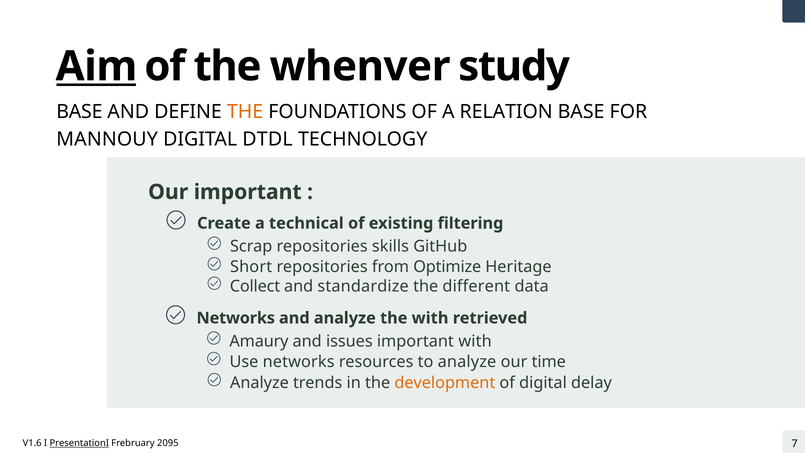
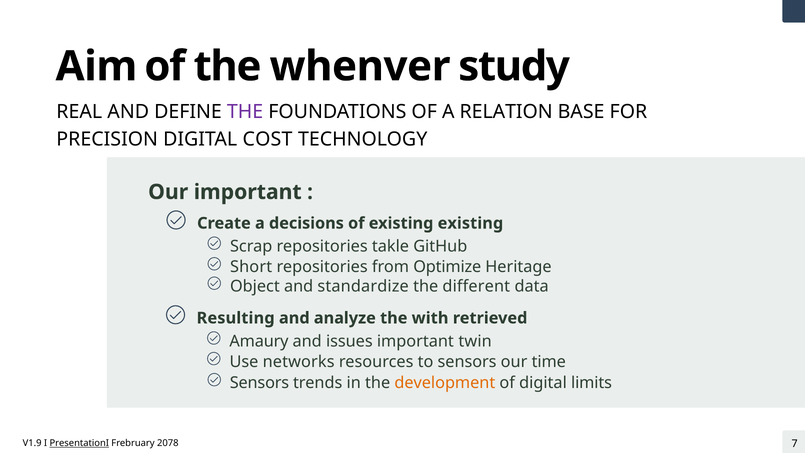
Aim underline: present -> none
BASE at (79, 112): BASE -> REAL
THE at (245, 112) colour: orange -> purple
MANNOUY: MANNOUY -> PRECISION
DTDL: DTDL -> COST
technical: technical -> decisions
existing filtering: filtering -> existing
skills: skills -> takle
Collect: Collect -> Object
Networks at (236, 318): Networks -> Resulting
with at (475, 341): with -> twin
to analyze: analyze -> sensors
Analyze at (259, 383): Analyze -> Sensors
delay: delay -> limits
V1.6: V1.6 -> V1.9
2095: 2095 -> 2078
